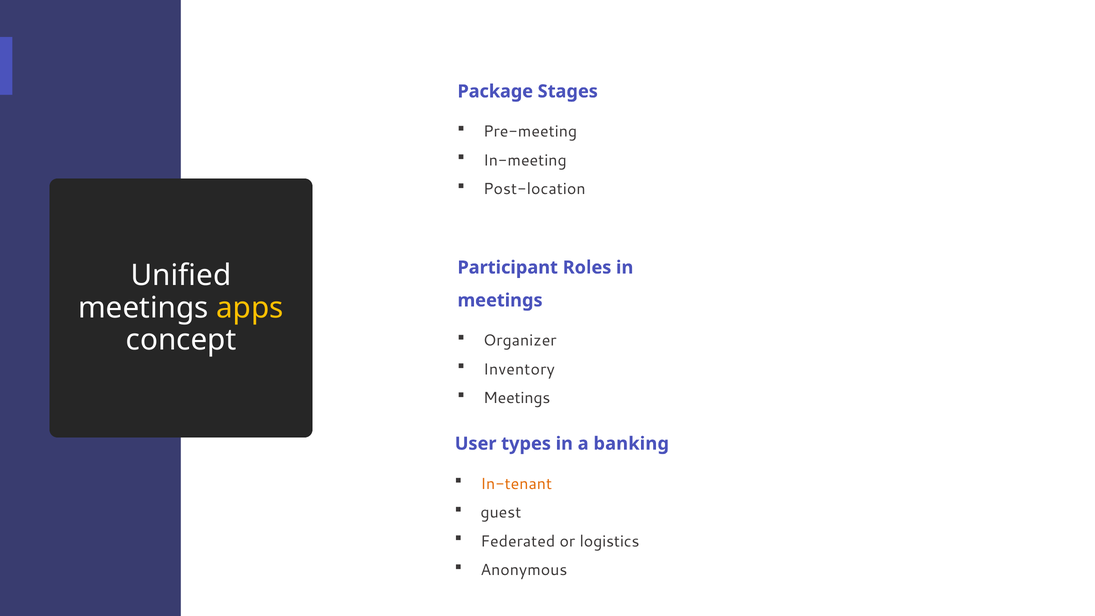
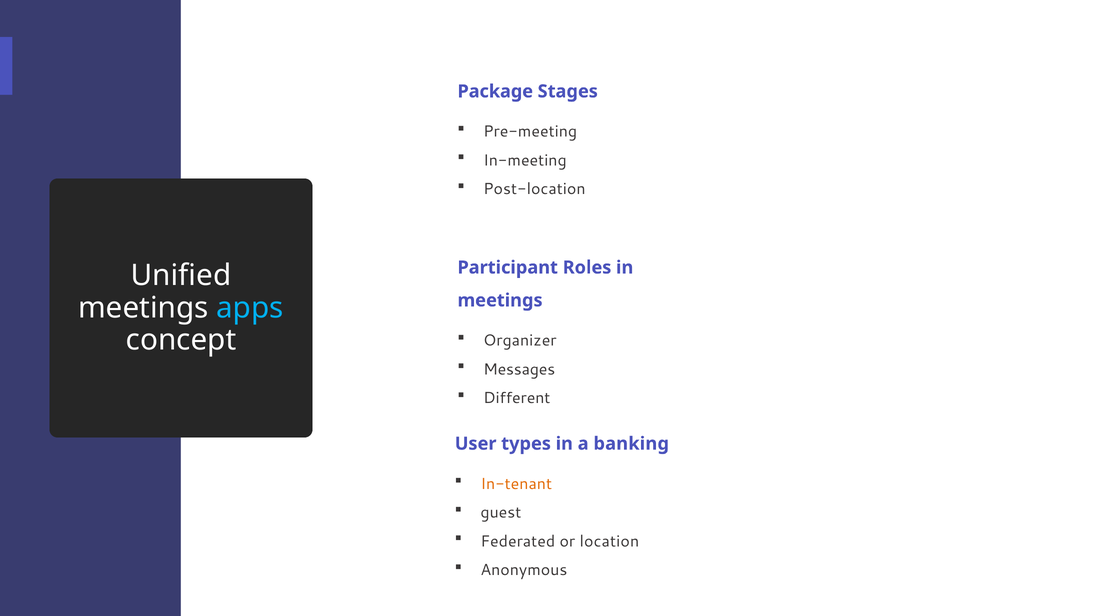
apps colour: yellow -> light blue
Inventory: Inventory -> Messages
Meetings at (517, 398): Meetings -> Different
logistics: logistics -> location
